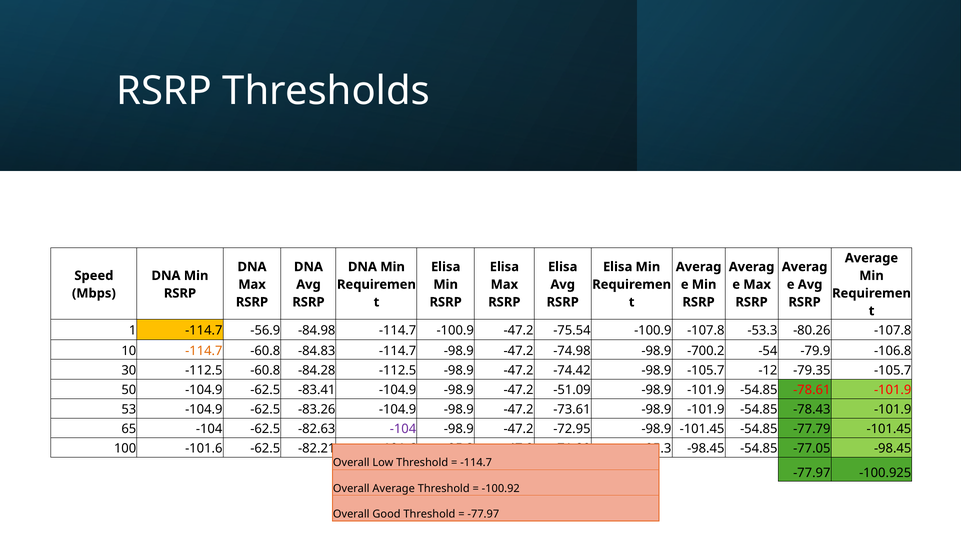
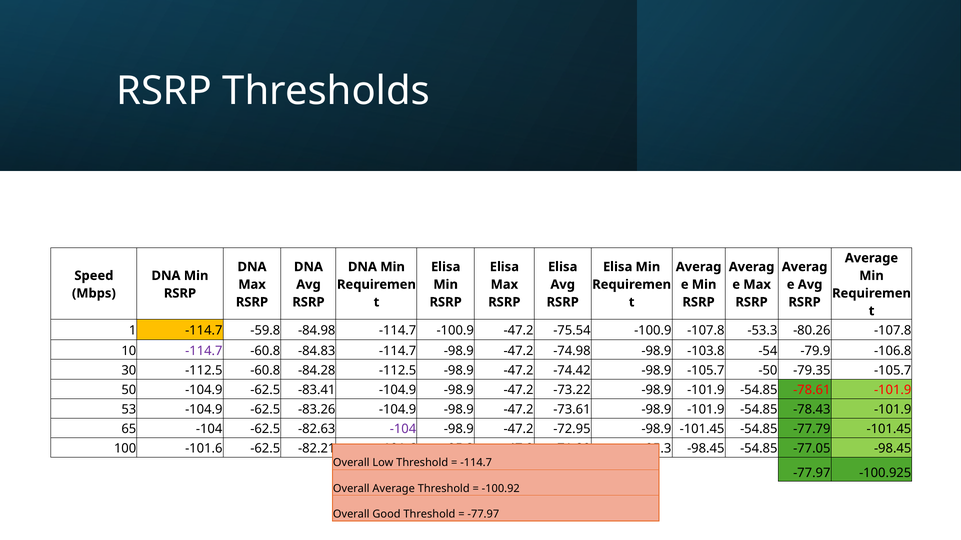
-56.9: -56.9 -> -59.8
-114.7 at (204, 351) colour: orange -> purple
-700.2: -700.2 -> -103.8
-12: -12 -> -50
-51.09: -51.09 -> -73.22
